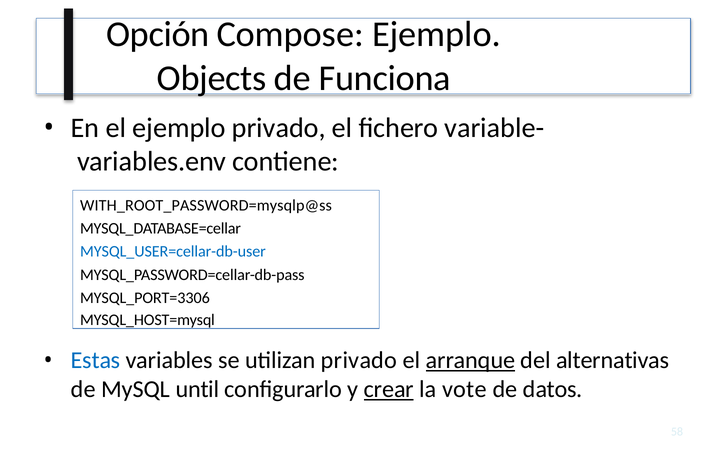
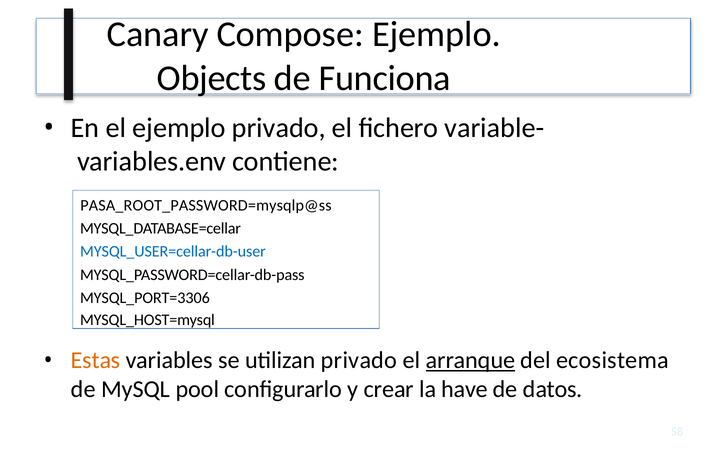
Opción: Opción -> Canary
WITH_ROOT_PASSWORD=mysqlp@ss: WITH_ROOT_PASSWORD=mysqlp@ss -> PASA_ROOT_PASSWORD=mysqlp@ss
Estas colour: blue -> orange
alternativas: alternativas -> ecosistema
until: until -> pool
crear underline: present -> none
vote: vote -> have
